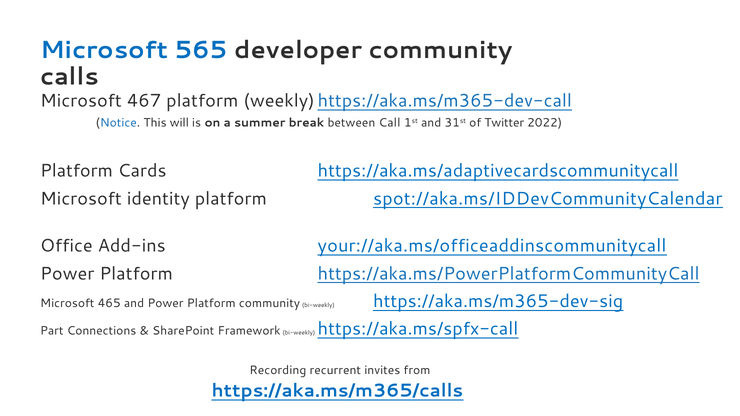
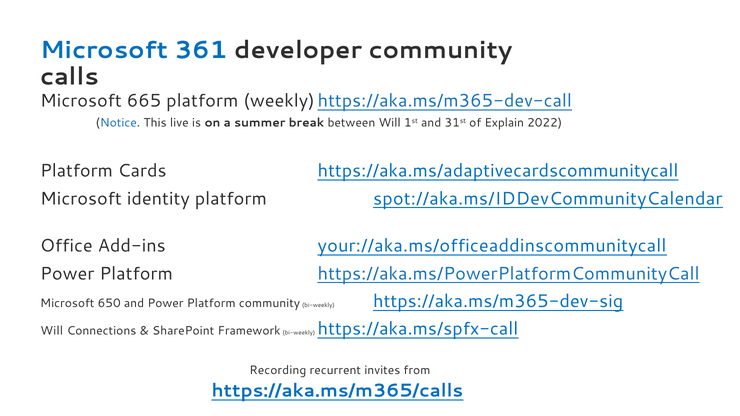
565: 565 -> 361
467: 467 -> 665
will: will -> live
between Call: Call -> Will
Twitter: Twitter -> Explain
465: 465 -> 650
Part at (52, 331): Part -> Will
